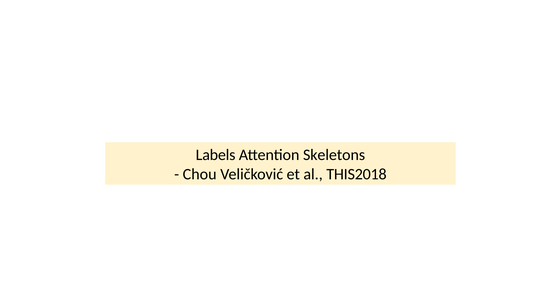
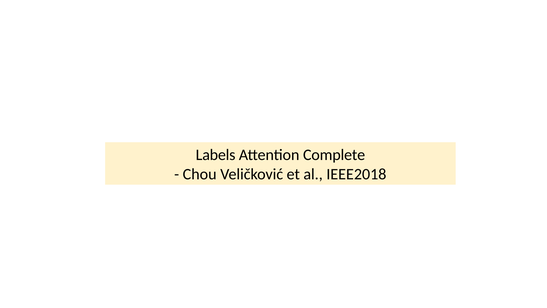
Skeletons: Skeletons -> Complete
THIS2018: THIS2018 -> IEEE2018
